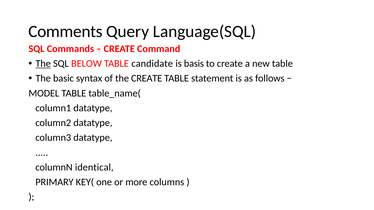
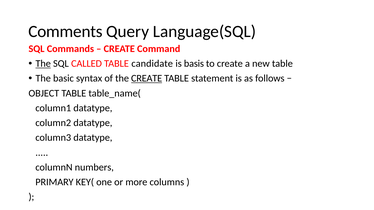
BELOW: BELOW -> CALLED
CREATE at (147, 79) underline: none -> present
MODEL: MODEL -> OBJECT
identical: identical -> numbers
